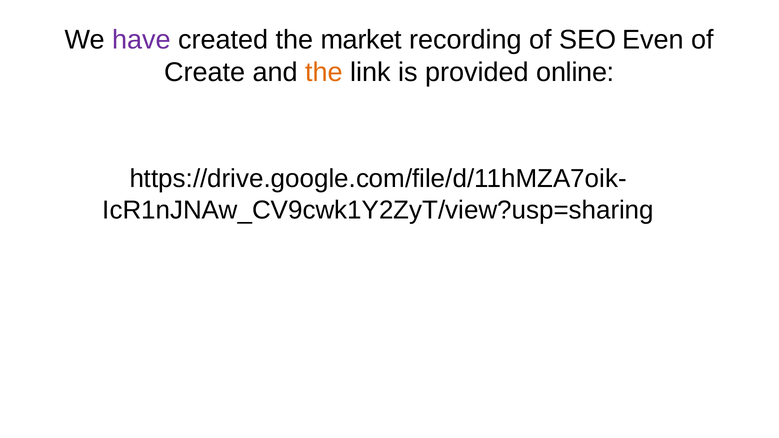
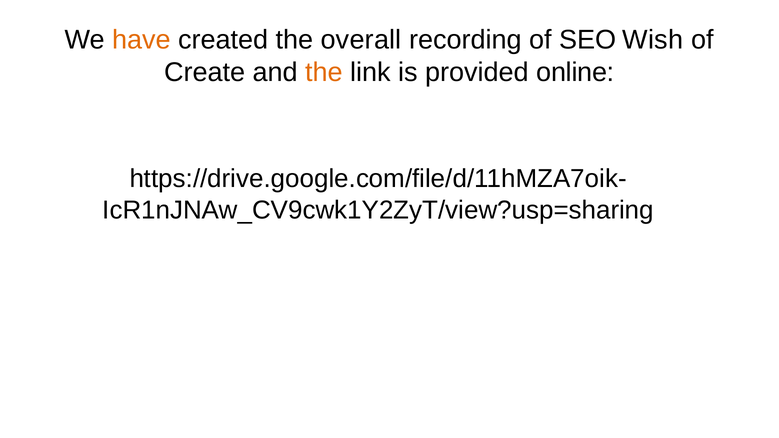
have colour: purple -> orange
market: market -> overall
Even: Even -> Wish
